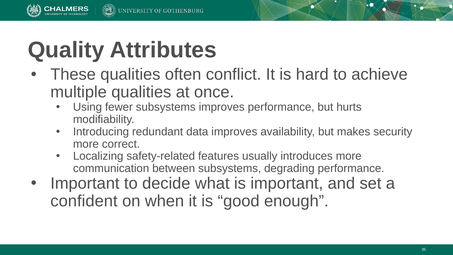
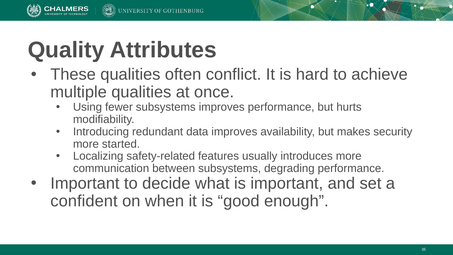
correct: correct -> started
